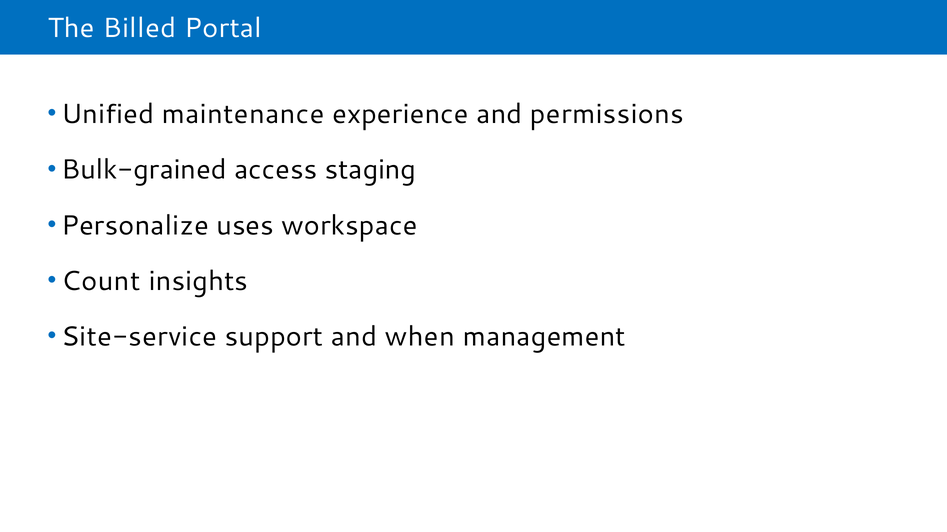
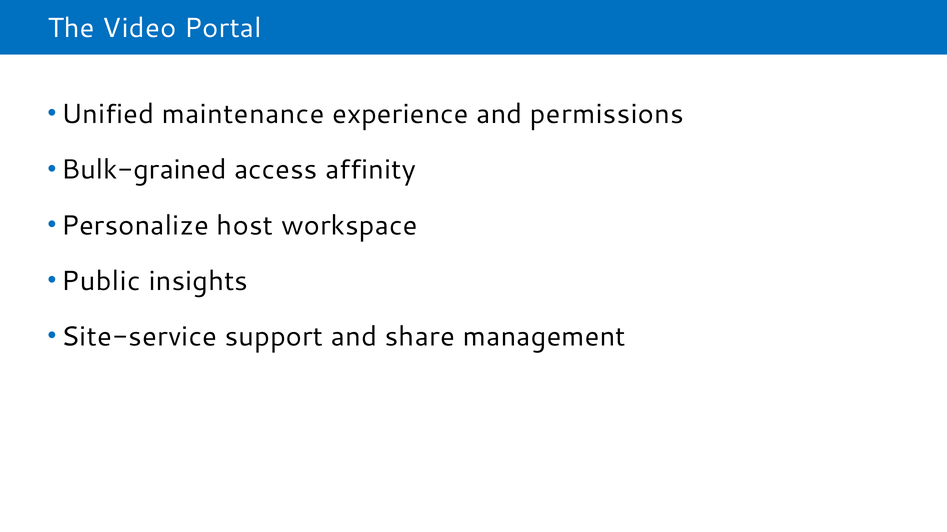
Billed: Billed -> Video
staging: staging -> affinity
uses: uses -> host
Count: Count -> Public
when: when -> share
